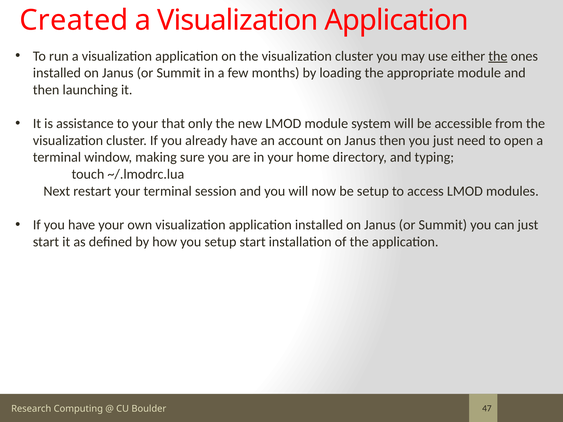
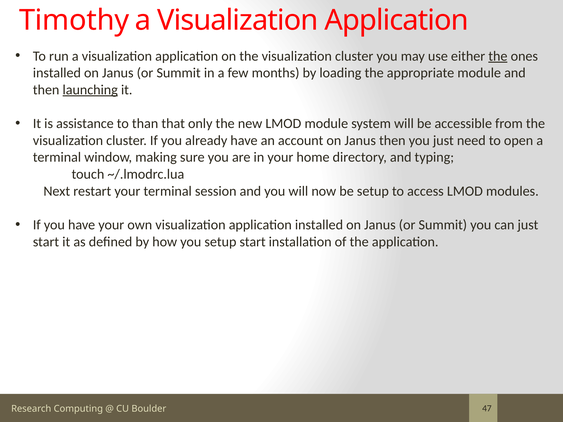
Created: Created -> Timothy
launching underline: none -> present
to your: your -> than
